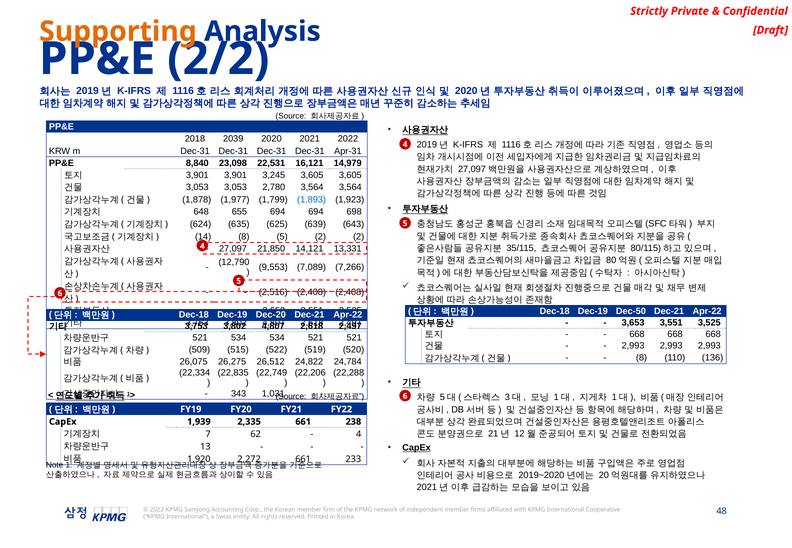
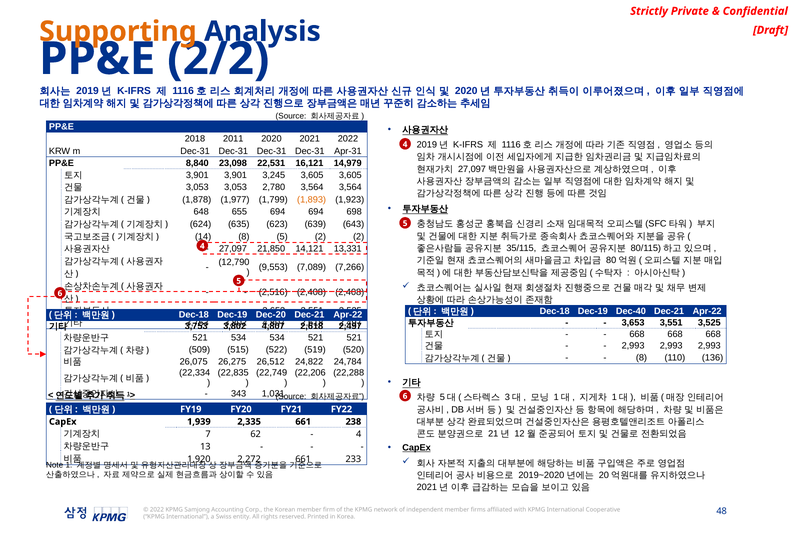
2039: 2039 -> 2011
1,893 colour: blue -> orange
625: 625 -> 623
Dec-50: Dec-50 -> Dec-40
